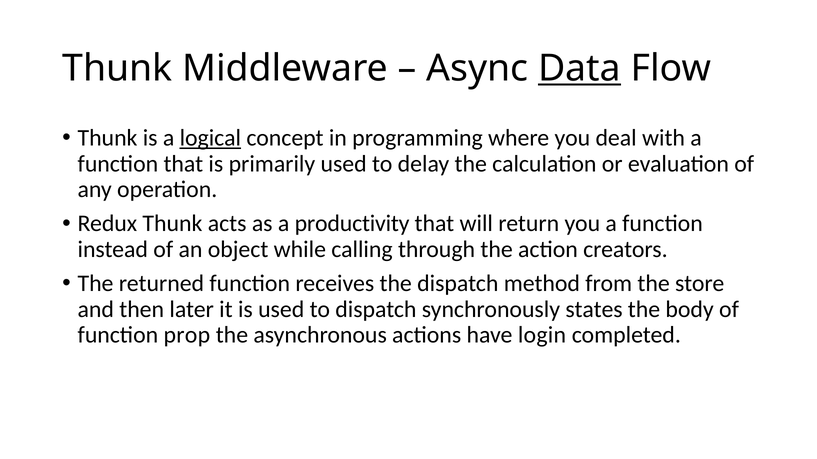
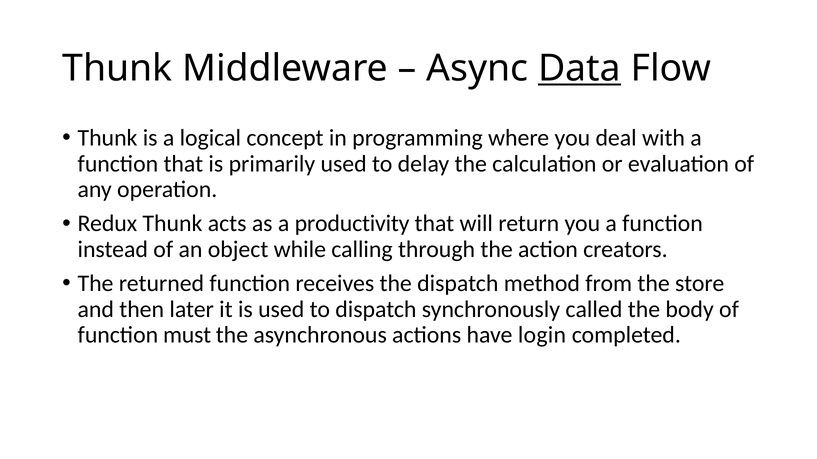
logical underline: present -> none
states: states -> called
prop: prop -> must
